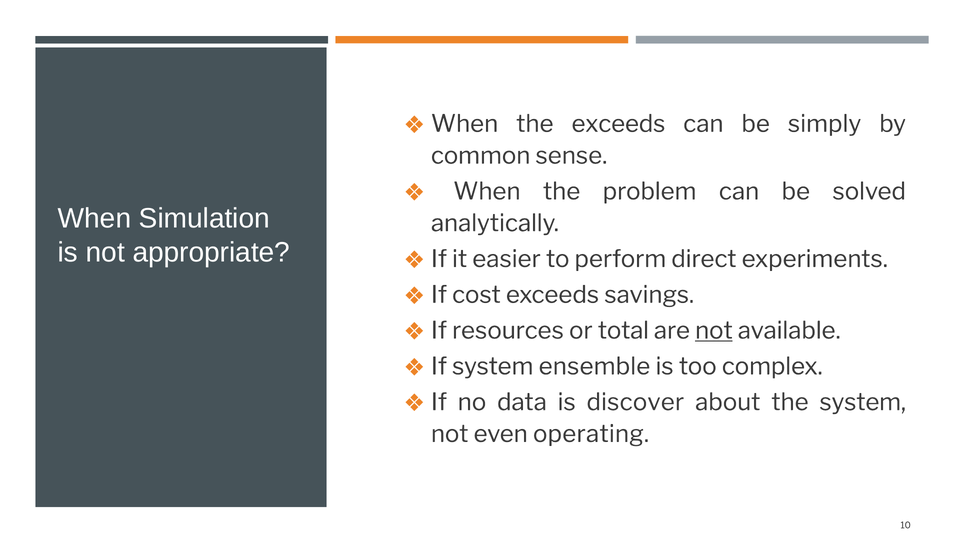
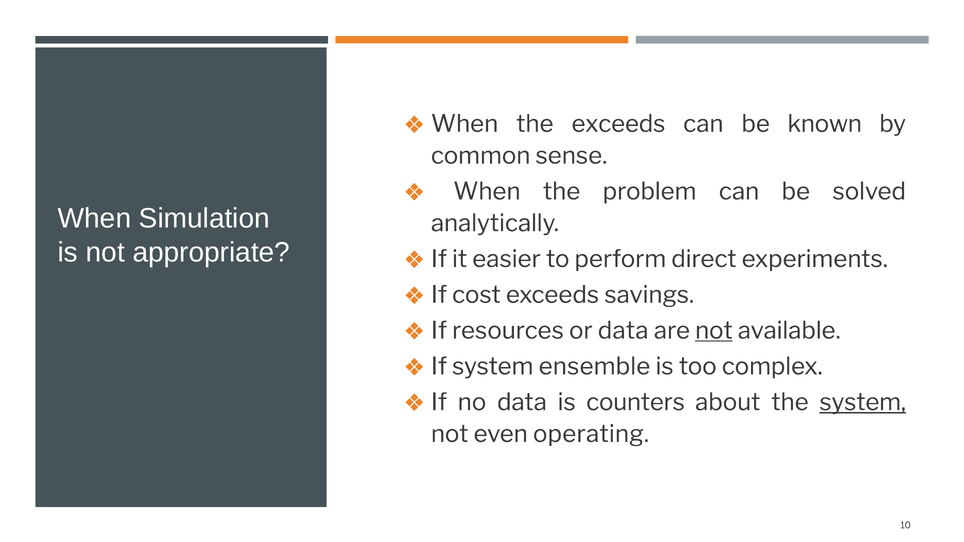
simply: simply -> known
or total: total -> data
discover: discover -> counters
system at (863, 402) underline: none -> present
